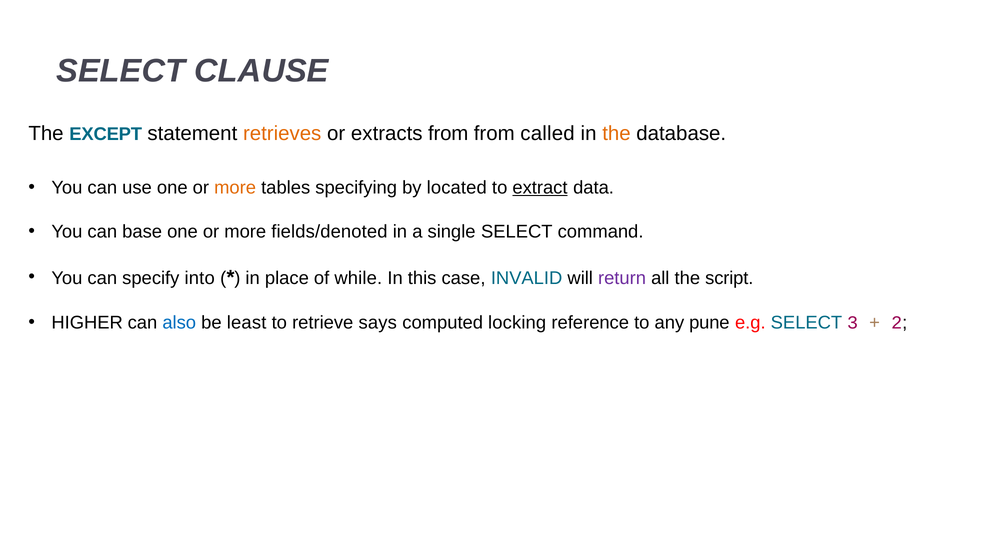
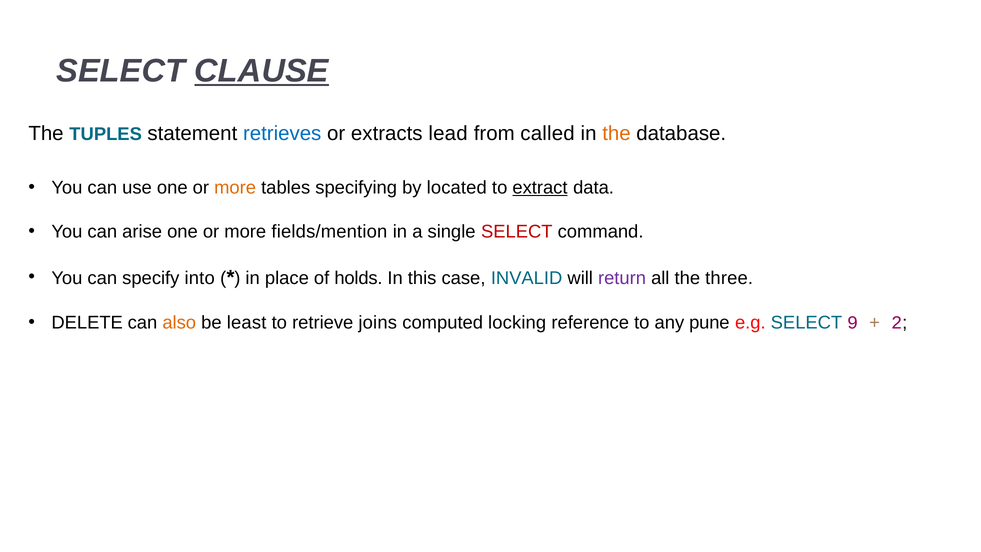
CLAUSE underline: none -> present
EXCEPT: EXCEPT -> TUPLES
retrieves colour: orange -> blue
extracts from: from -> lead
base: base -> arise
fields/denoted: fields/denoted -> fields/mention
SELECT at (517, 232) colour: black -> red
while: while -> holds
script: script -> three
HIGHER: HIGHER -> DELETE
also colour: blue -> orange
says: says -> joins
3: 3 -> 9
